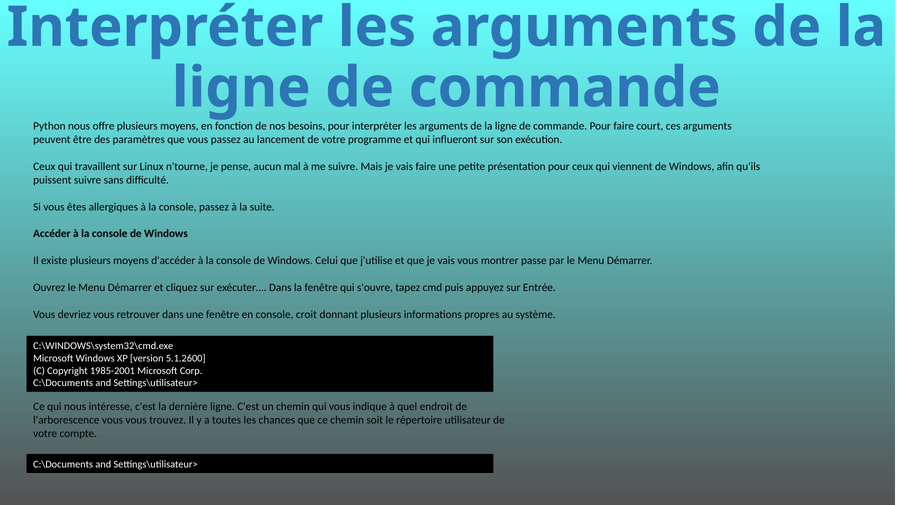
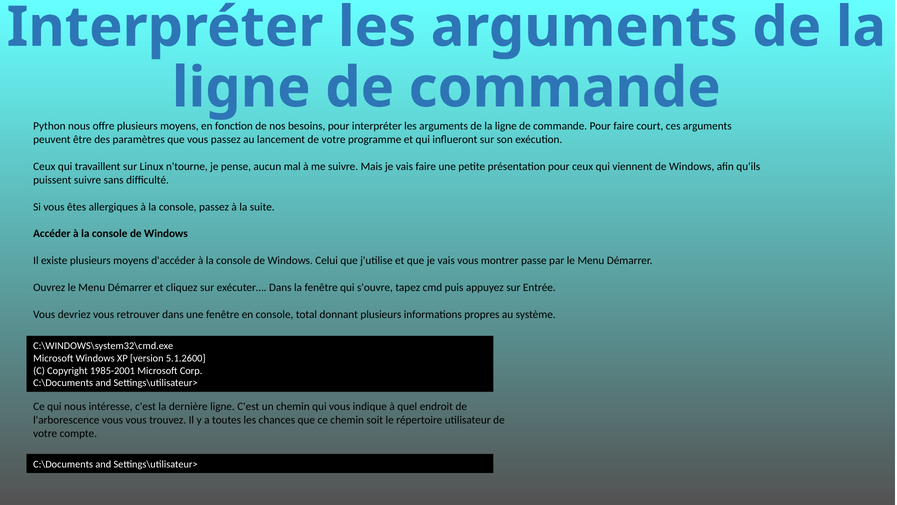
croit: croit -> total
